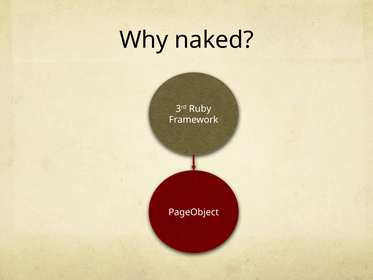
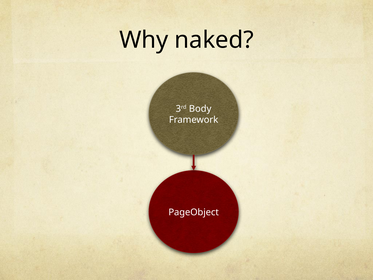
Ruby: Ruby -> Body
